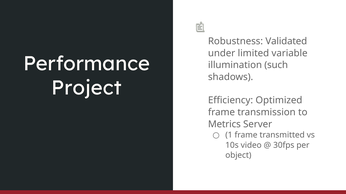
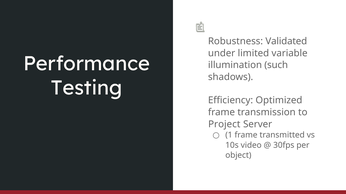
Project: Project -> Testing
Metrics: Metrics -> Project
